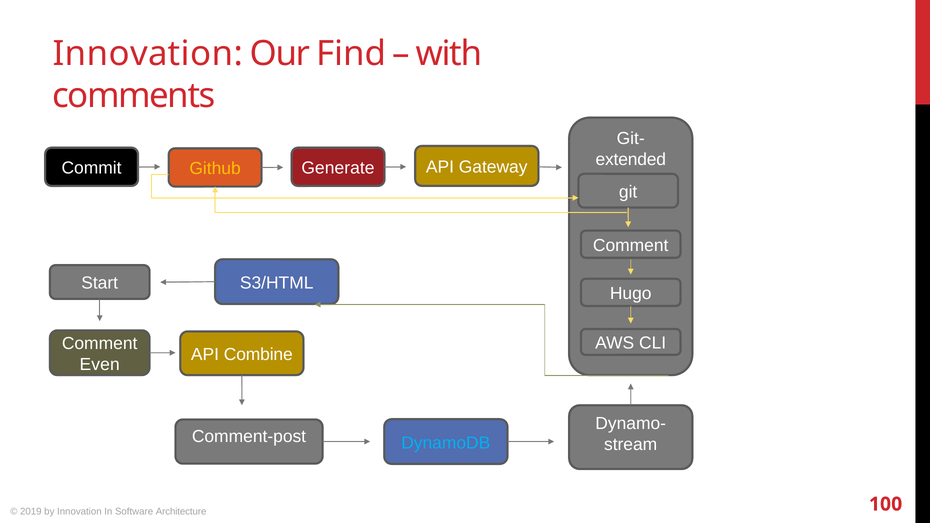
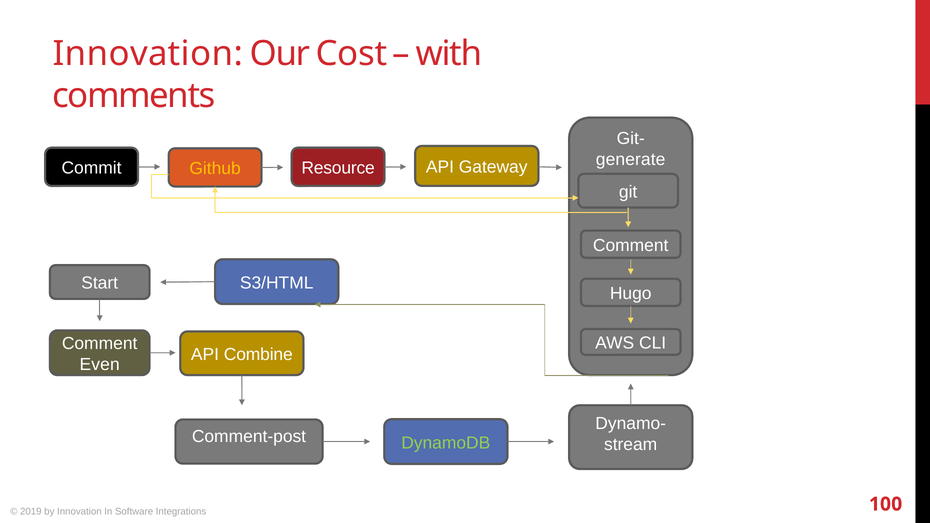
Find: Find -> Cost
extended: extended -> generate
Generate: Generate -> Resource
DynamoDB colour: light blue -> light green
Architecture: Architecture -> Integrations
